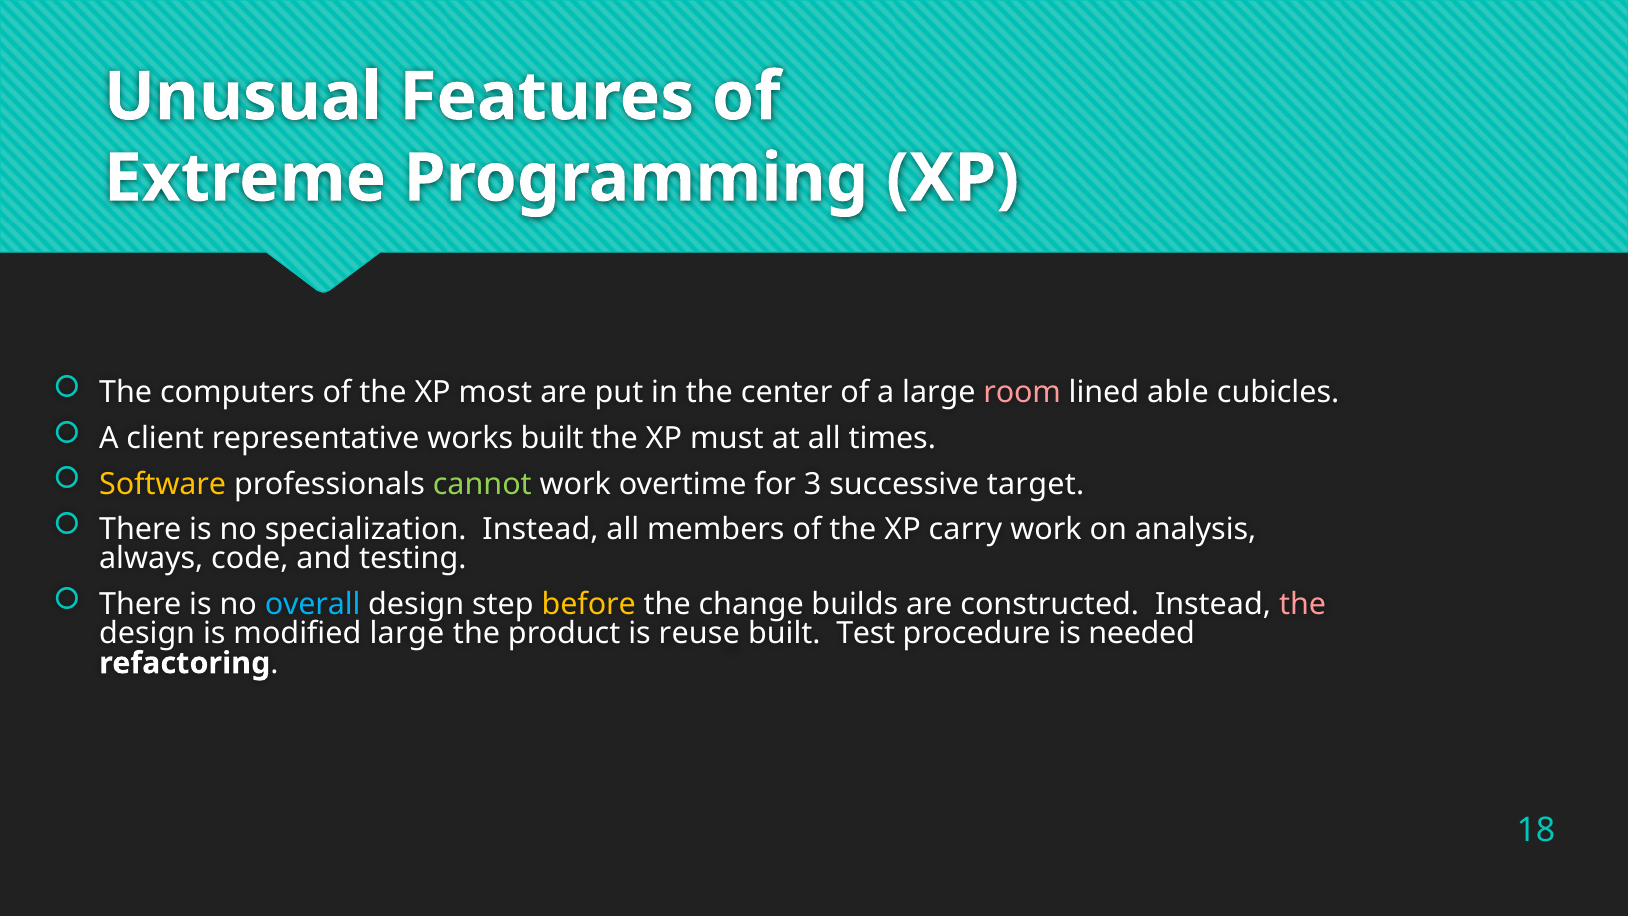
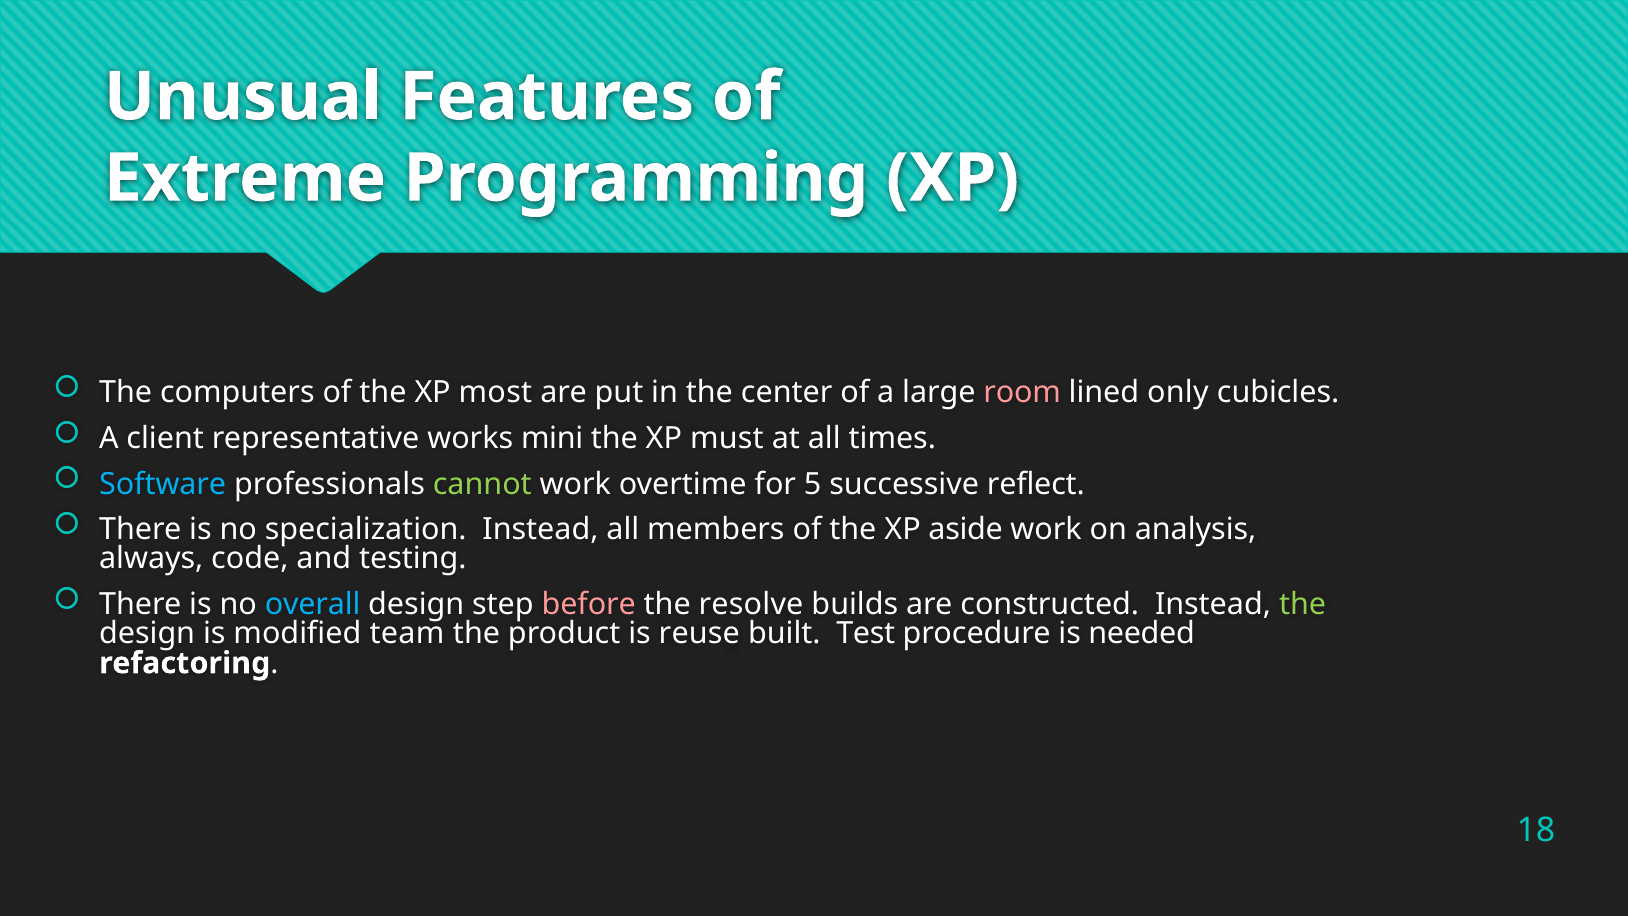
able: able -> only
works built: built -> mini
Software colour: yellow -> light blue
3: 3 -> 5
target: target -> reflect
carry: carry -> aside
before colour: yellow -> pink
change: change -> resolve
the at (1303, 604) colour: pink -> light green
modified large: large -> team
